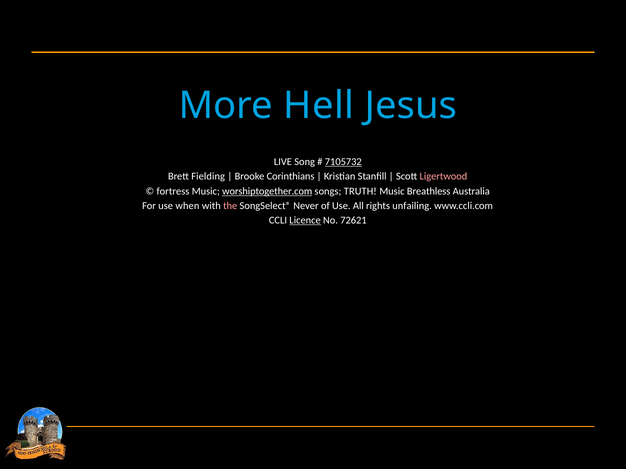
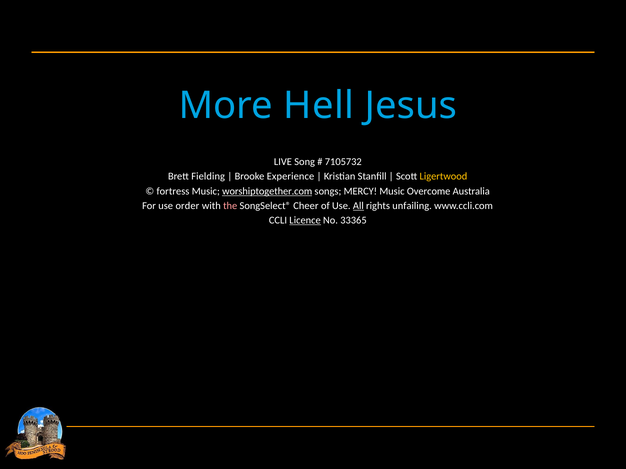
7105732 underline: present -> none
Corinthians: Corinthians -> Experience
Ligertwood colour: pink -> yellow
TRUTH: TRUTH -> MERCY
Breathless: Breathless -> Overcome
when: when -> order
Never: Never -> Cheer
All underline: none -> present
72621: 72621 -> 33365
